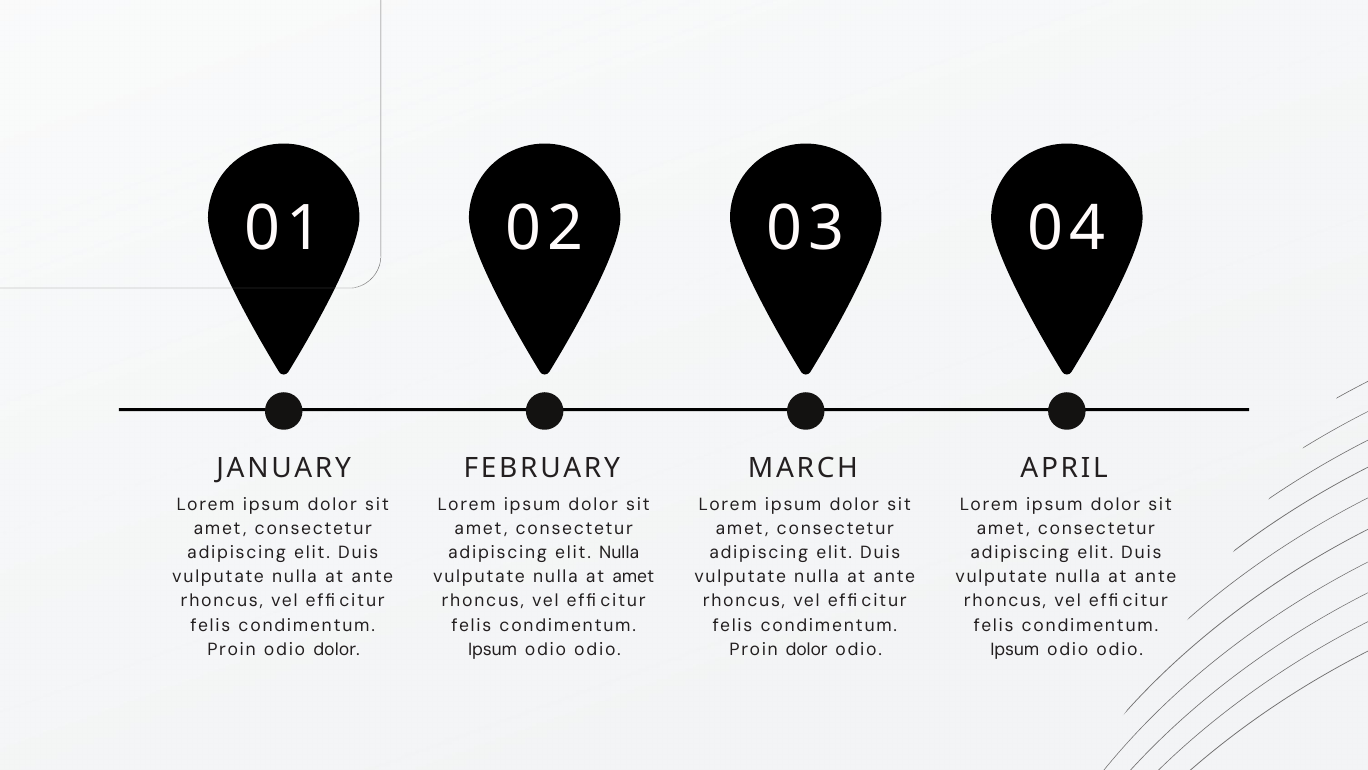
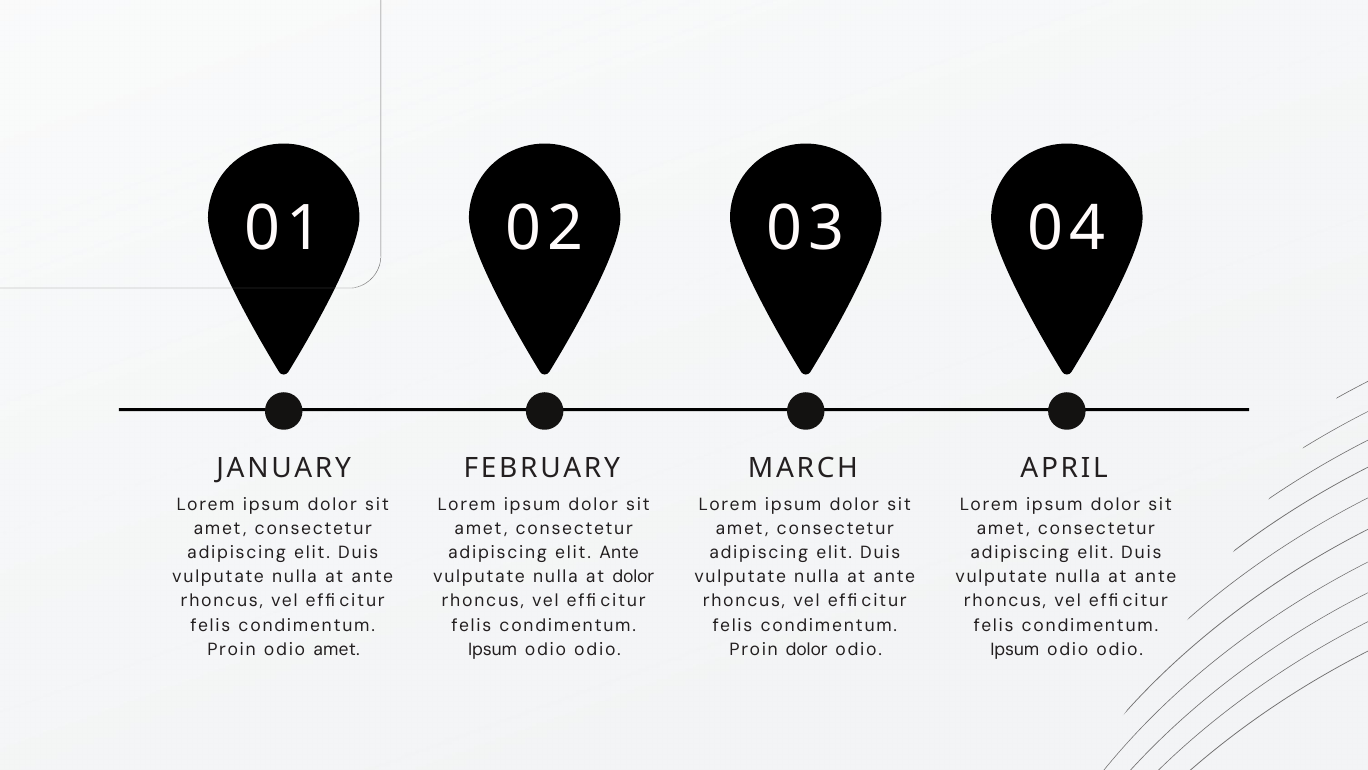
elit Nulla: Nulla -> Ante
at amet: amet -> dolor
odio dolor: dolor -> amet
